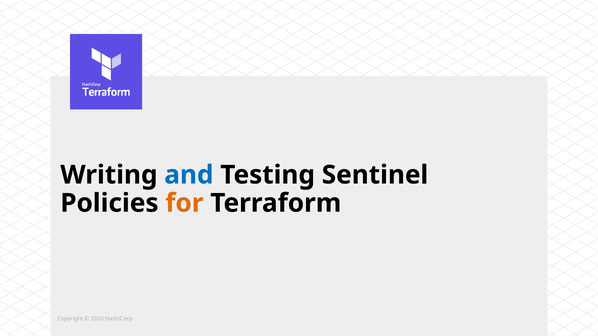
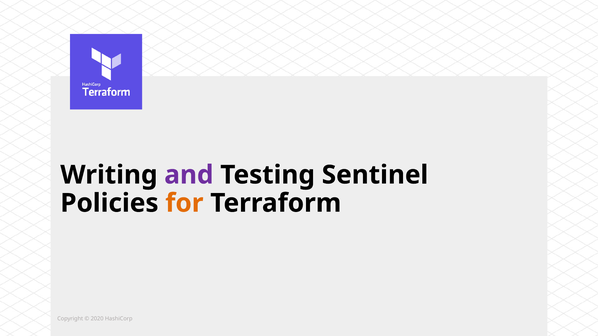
and colour: blue -> purple
